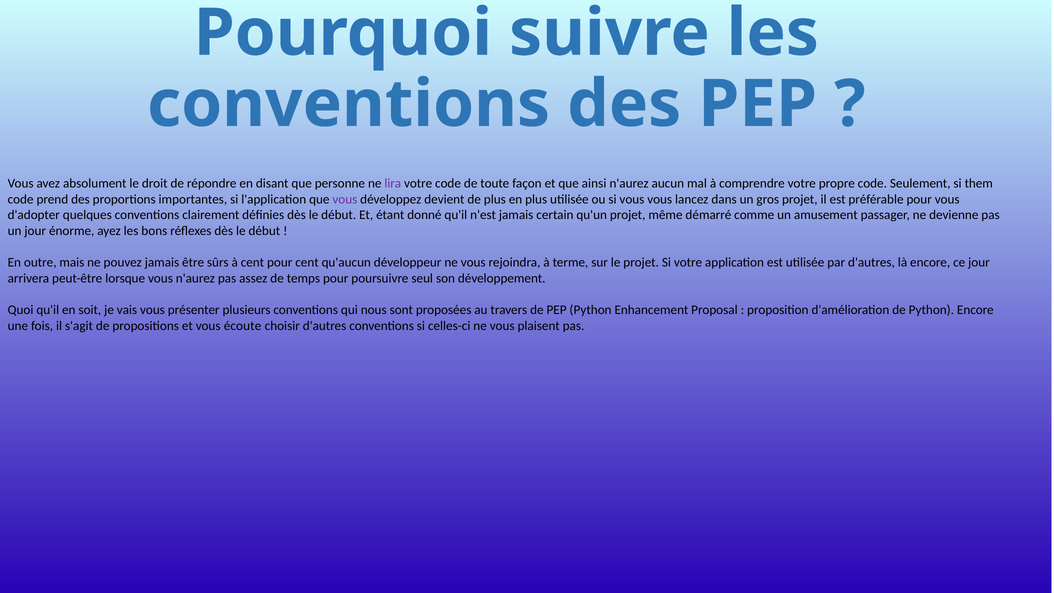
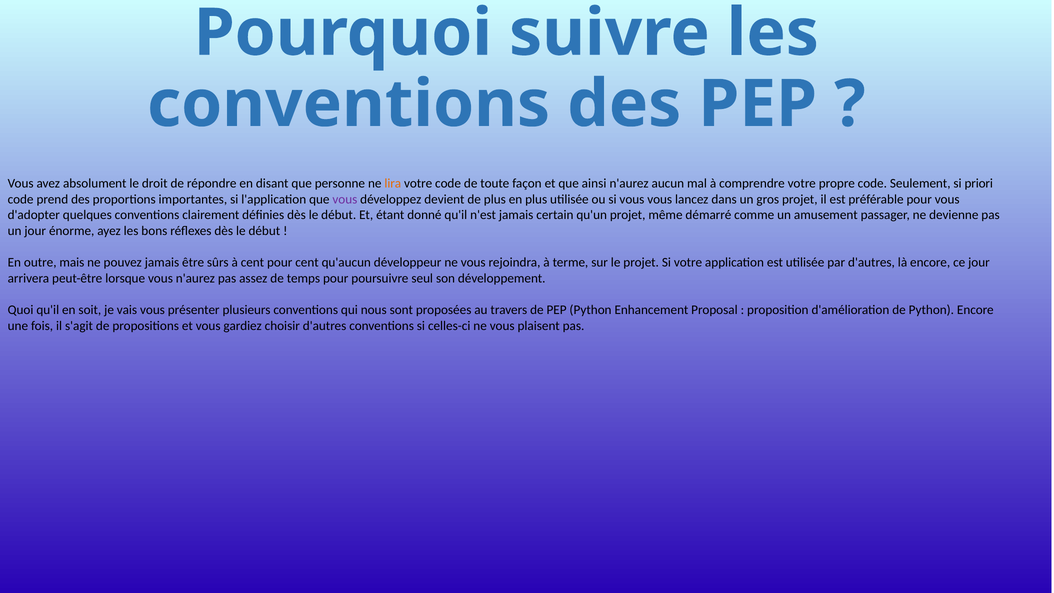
lira colour: purple -> orange
them: them -> priori
écoute: écoute -> gardiez
